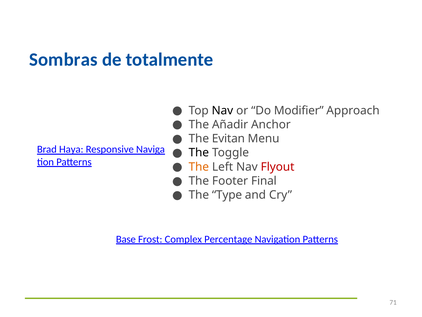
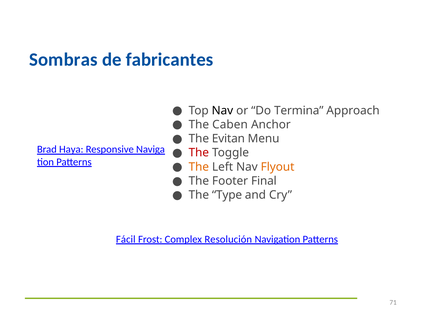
totalmente: totalmente -> fabricantes
Modifier: Modifier -> Termina
Añadir: Añadir -> Caben
The at (199, 153) colour: black -> red
Flyout colour: red -> orange
Base: Base -> Fácil
Percentage: Percentage -> Resolución
